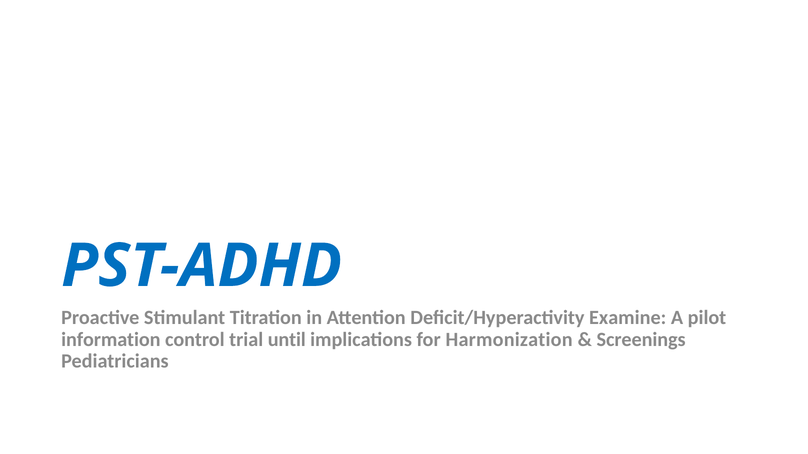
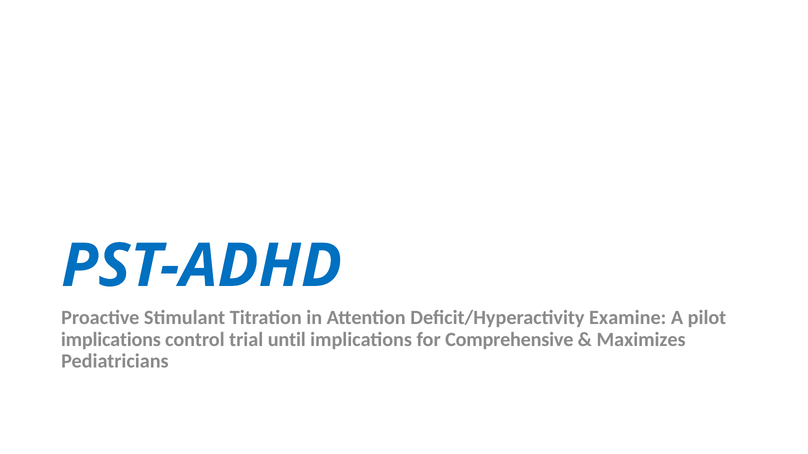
information at (111, 340): information -> implications
Harmonization: Harmonization -> Comprehensive
Screenings: Screenings -> Maximizes
